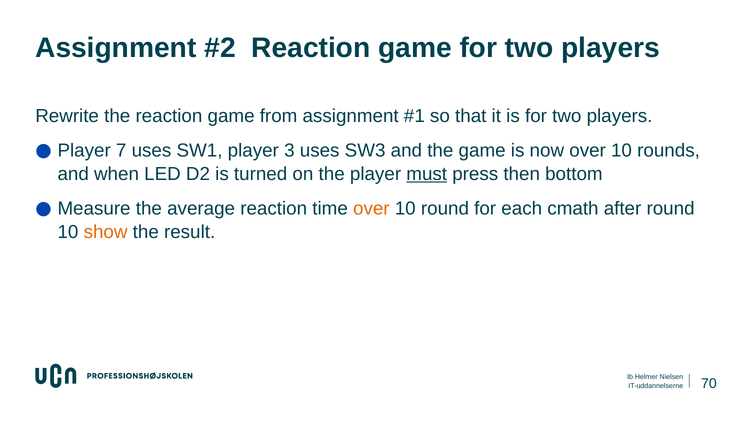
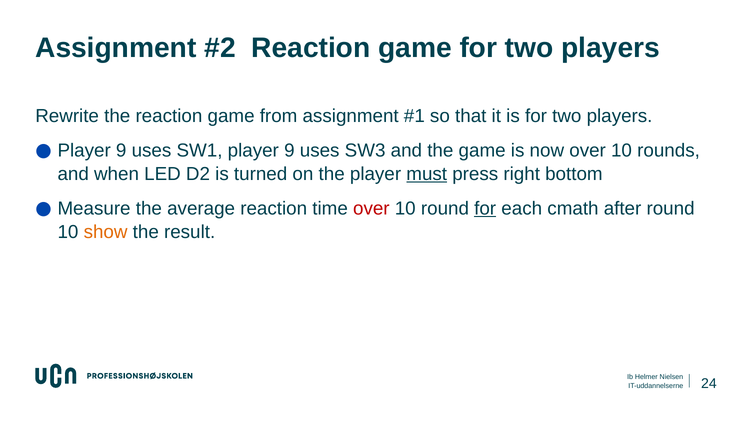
7 at (121, 150): 7 -> 9
SW1 player 3: 3 -> 9
then: then -> right
over at (371, 208) colour: orange -> red
for at (485, 208) underline: none -> present
70: 70 -> 24
